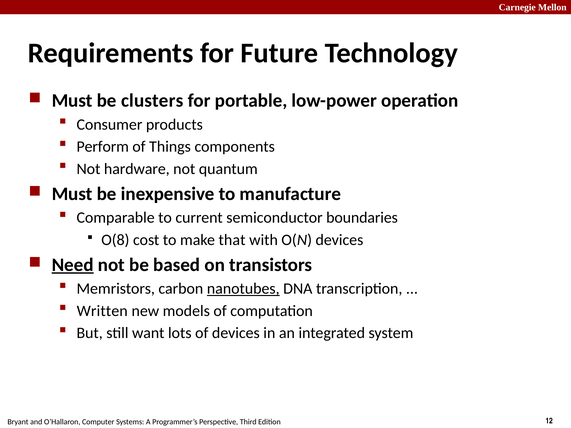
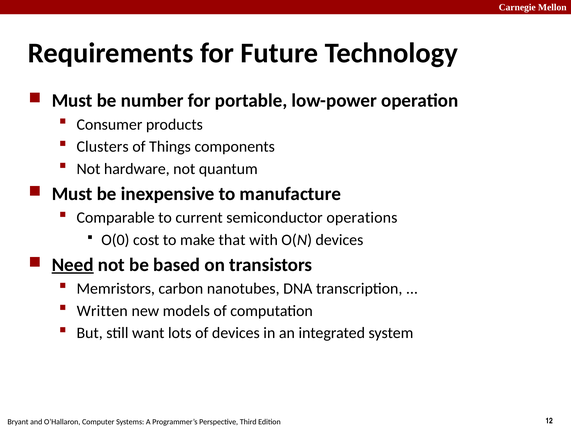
clusters: clusters -> number
Perform: Perform -> Clusters
boundaries: boundaries -> operations
O(8: O(8 -> O(0
nanotubes underline: present -> none
